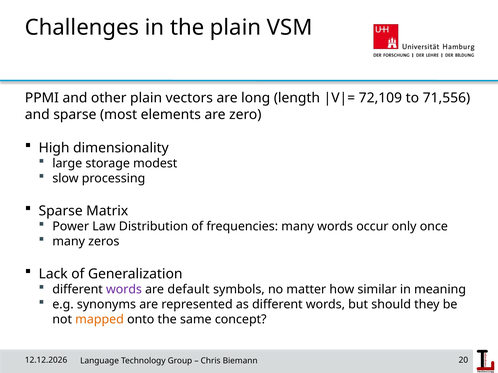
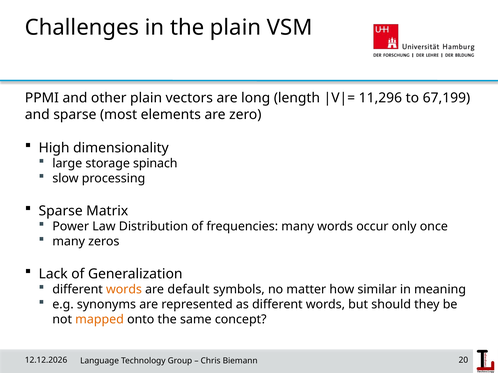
72,109: 72,109 -> 11,296
71,556: 71,556 -> 67,199
modest: modest -> spinach
words at (124, 290) colour: purple -> orange
